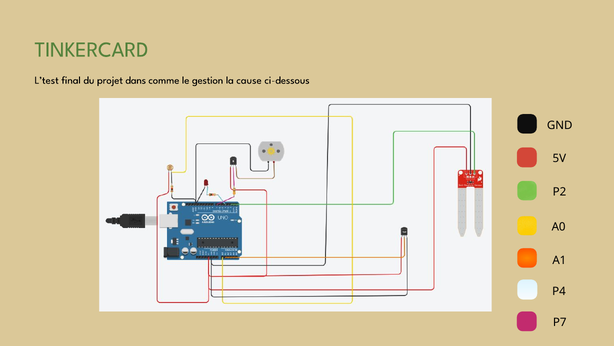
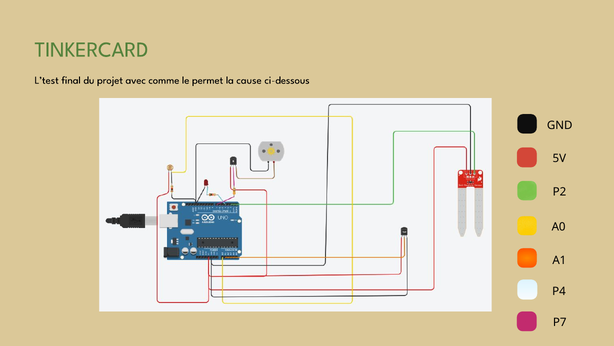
dans: dans -> avec
gestion: gestion -> permet
